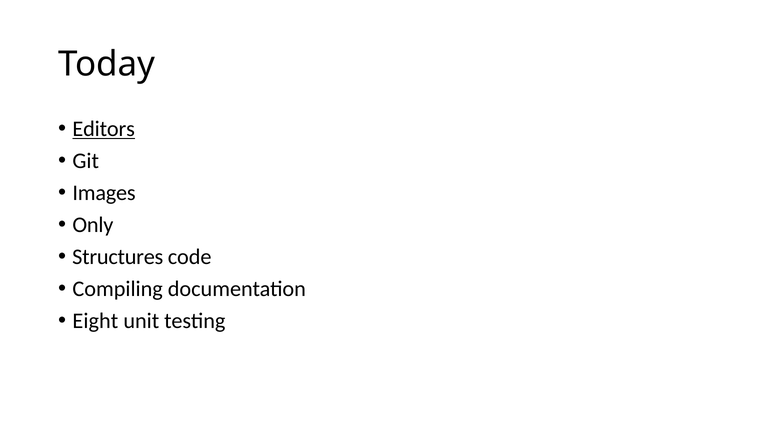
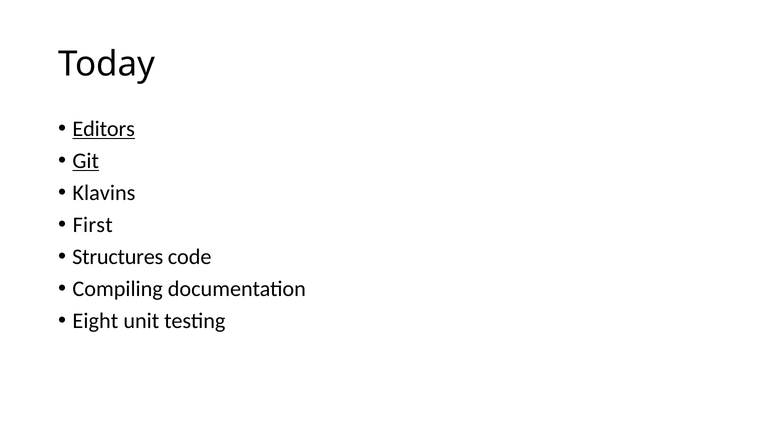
Git underline: none -> present
Images: Images -> Klavins
Only: Only -> First
